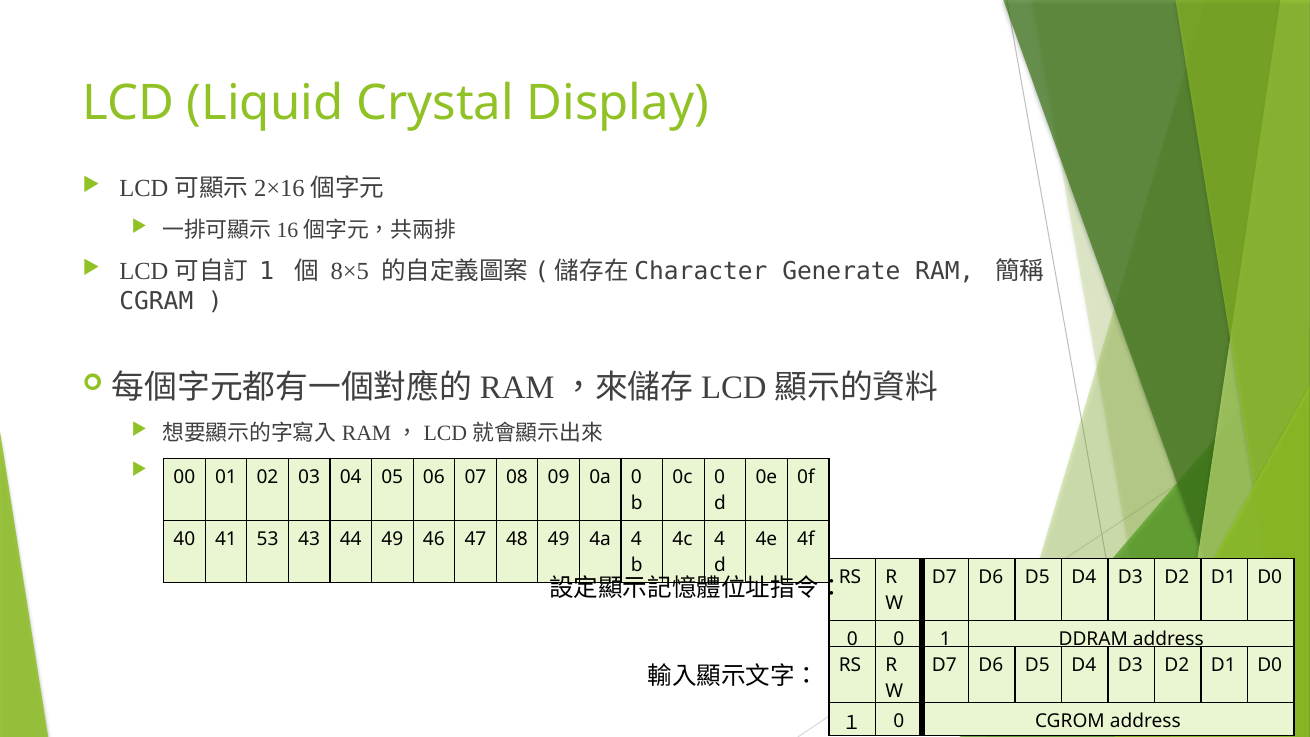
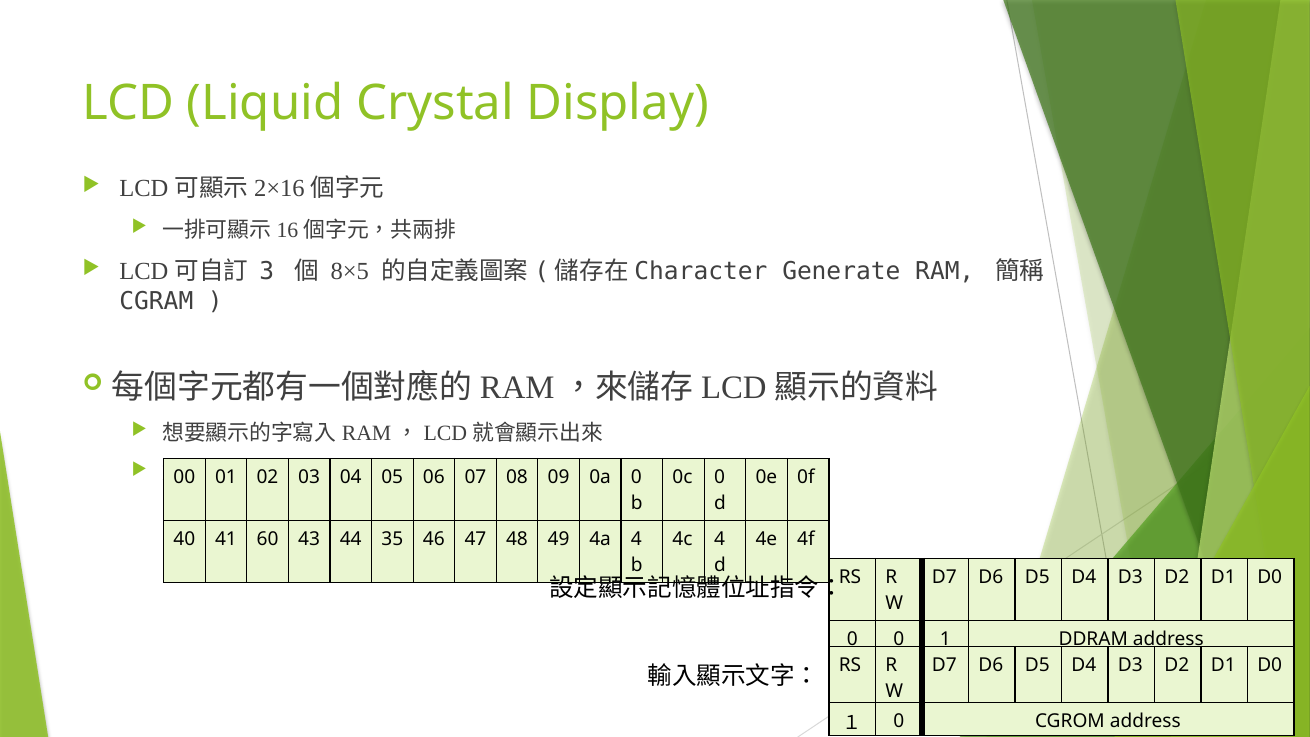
1 at (267, 272): 1 -> 3
53: 53 -> 60
44 49: 49 -> 35
